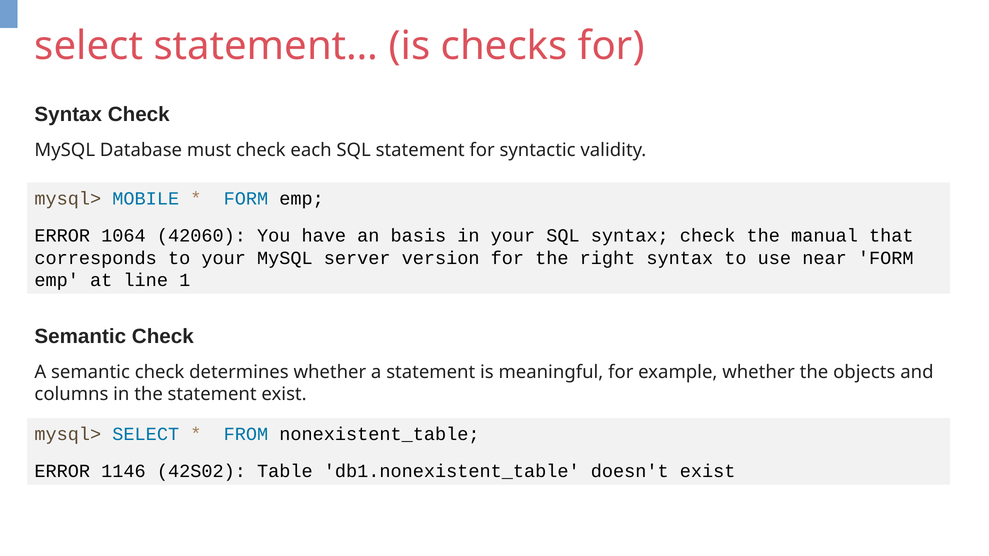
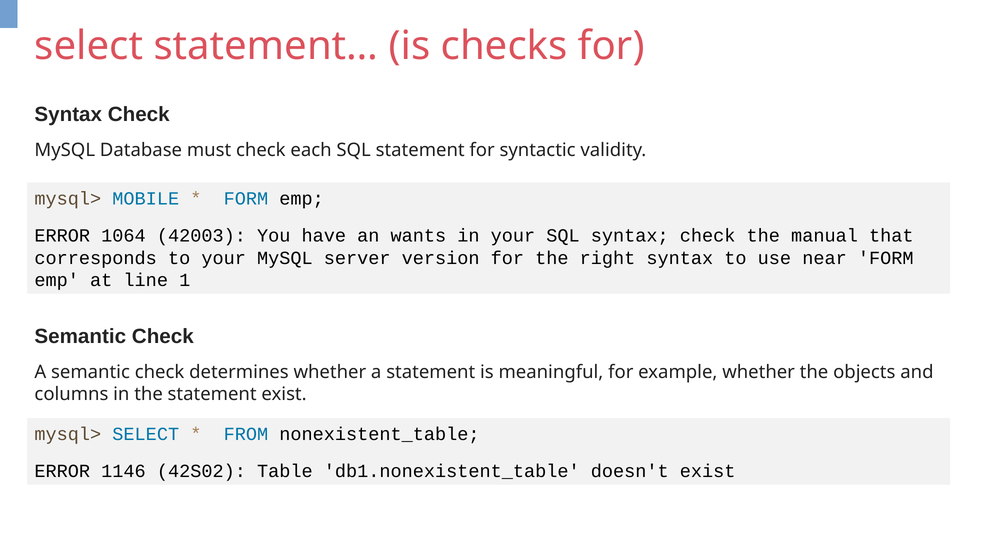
42060: 42060 -> 42003
basis: basis -> wants
